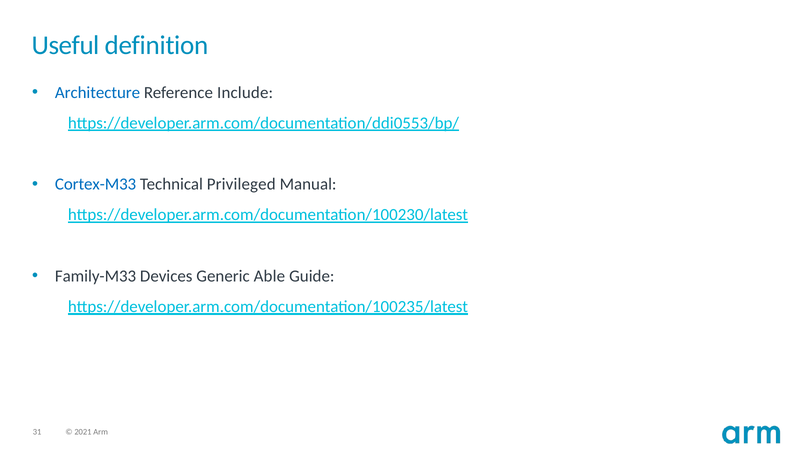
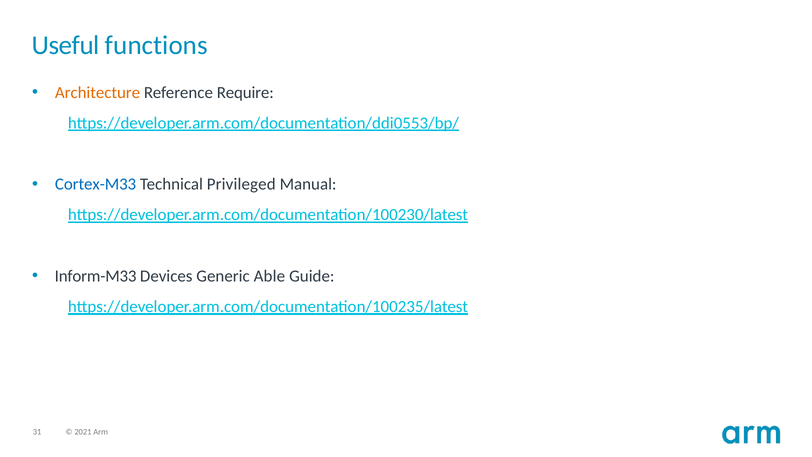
definition: definition -> functions
Architecture colour: blue -> orange
Include: Include -> Require
Family-M33: Family-M33 -> Inform-M33
